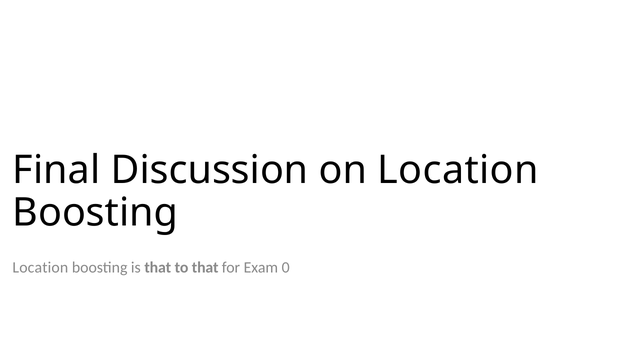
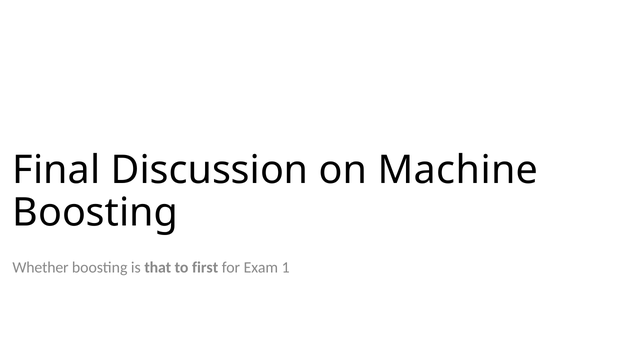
on Location: Location -> Machine
Location at (40, 267): Location -> Whether
to that: that -> first
0: 0 -> 1
